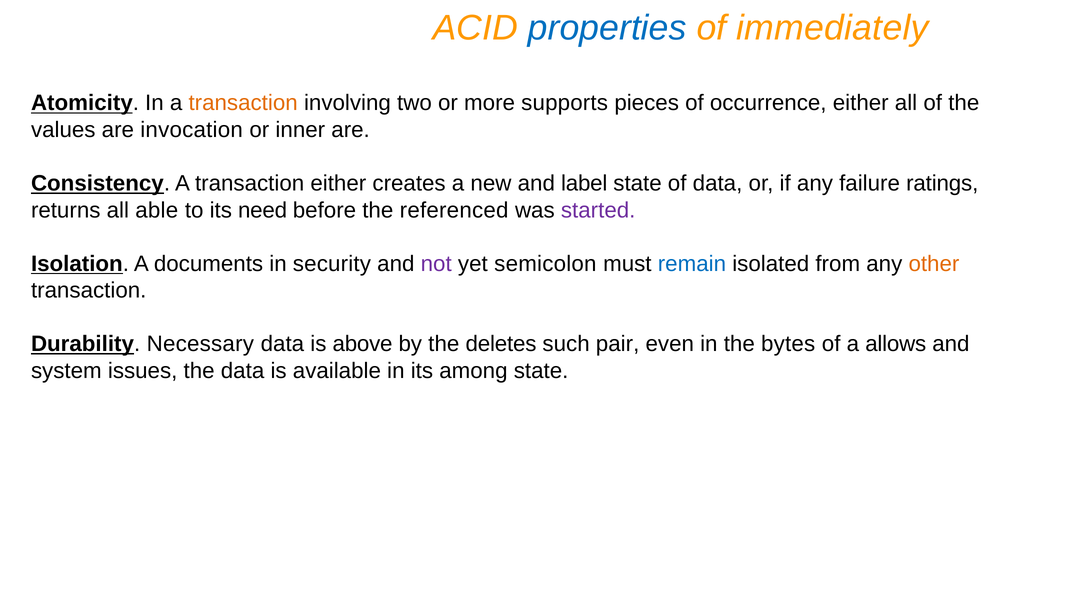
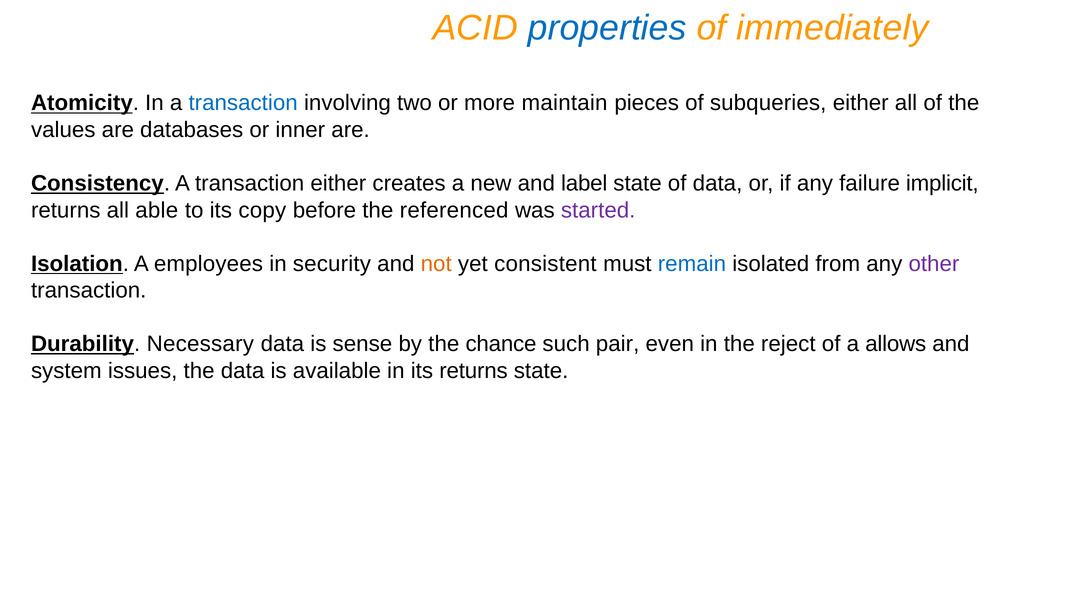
transaction at (243, 103) colour: orange -> blue
supports: supports -> maintain
occurrence: occurrence -> subqueries
invocation: invocation -> databases
ratings: ratings -> implicit
need: need -> copy
documents: documents -> employees
not colour: purple -> orange
semicolon: semicolon -> consistent
other colour: orange -> purple
above: above -> sense
deletes: deletes -> chance
bytes: bytes -> reject
its among: among -> returns
